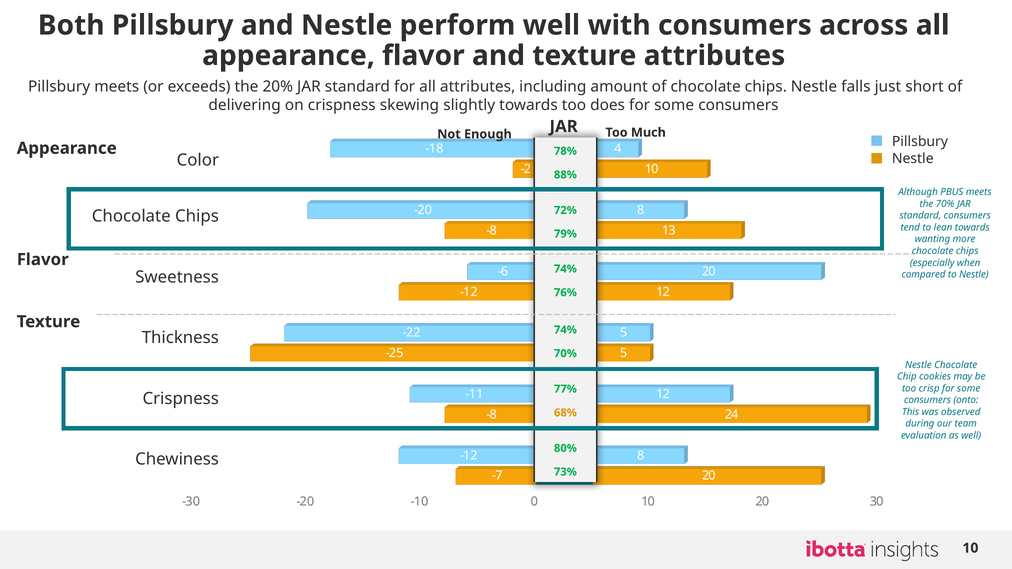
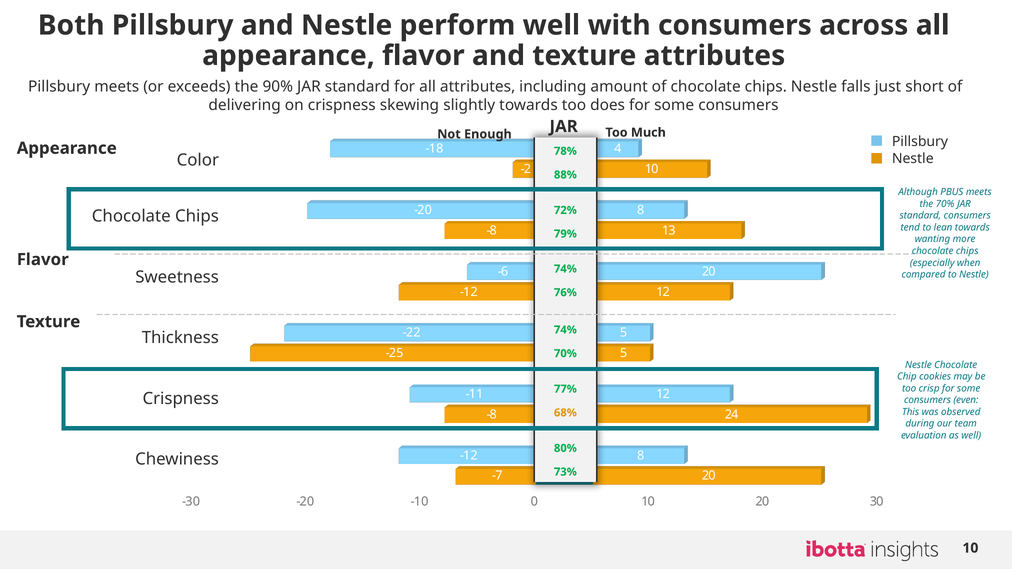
20%: 20% -> 90%
onto: onto -> even
